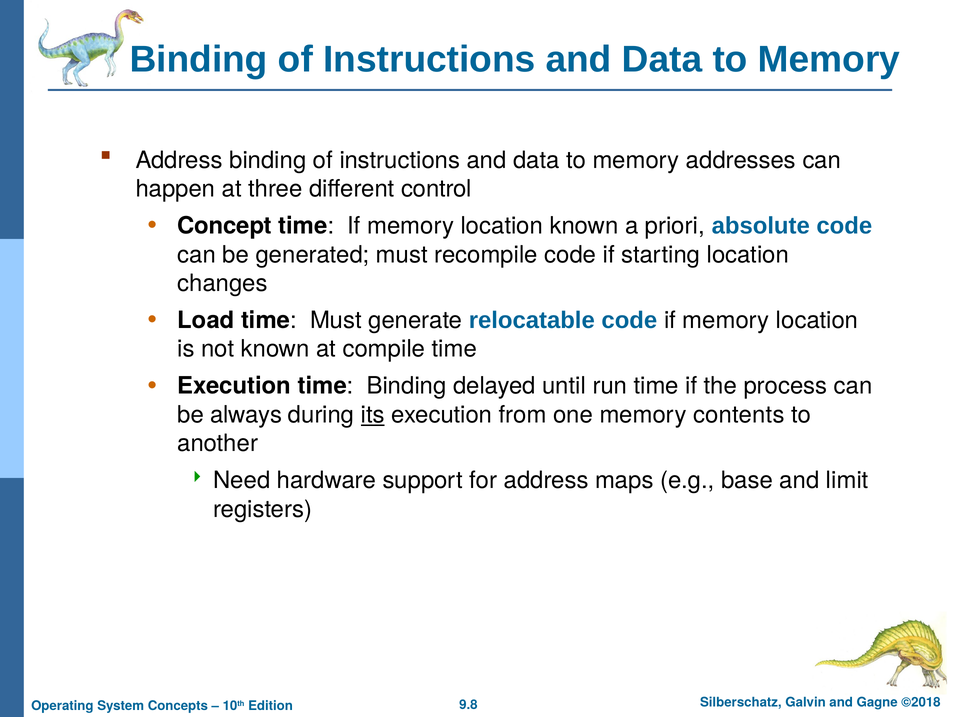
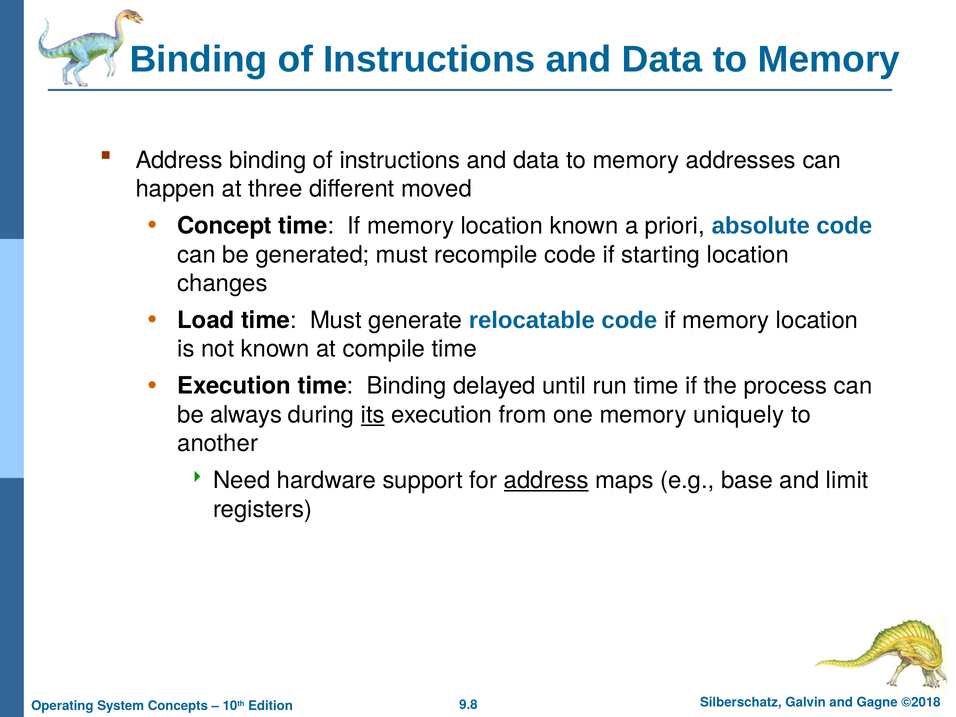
control: control -> moved
contents: contents -> uniquely
address at (546, 481) underline: none -> present
